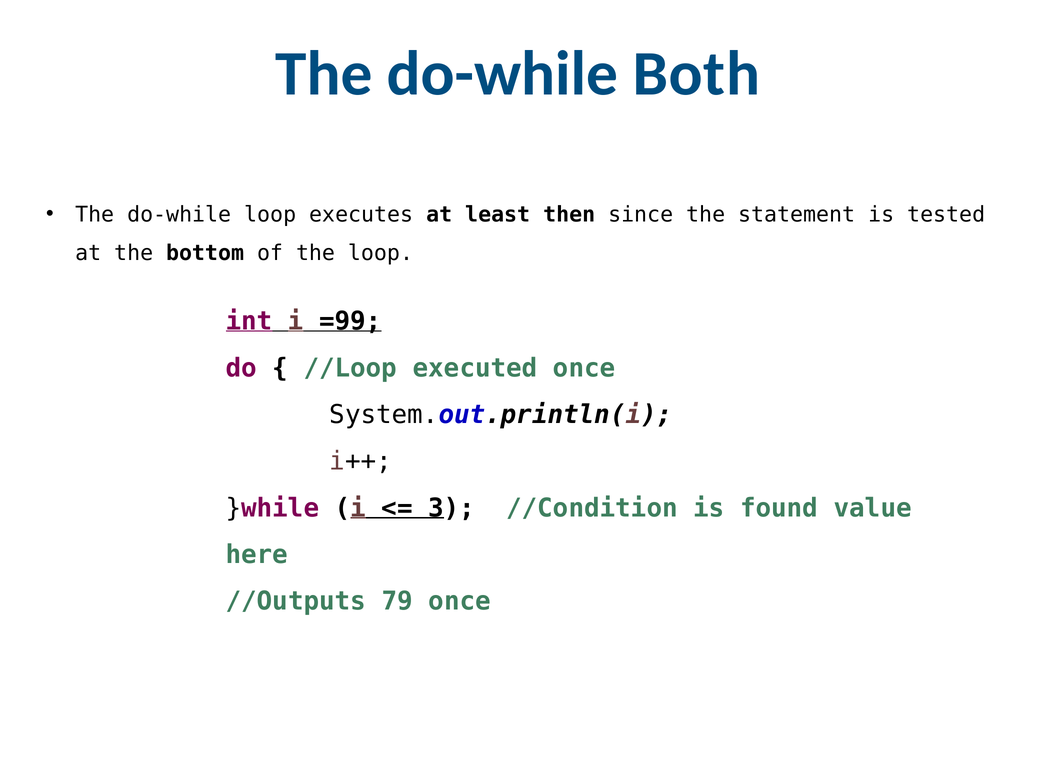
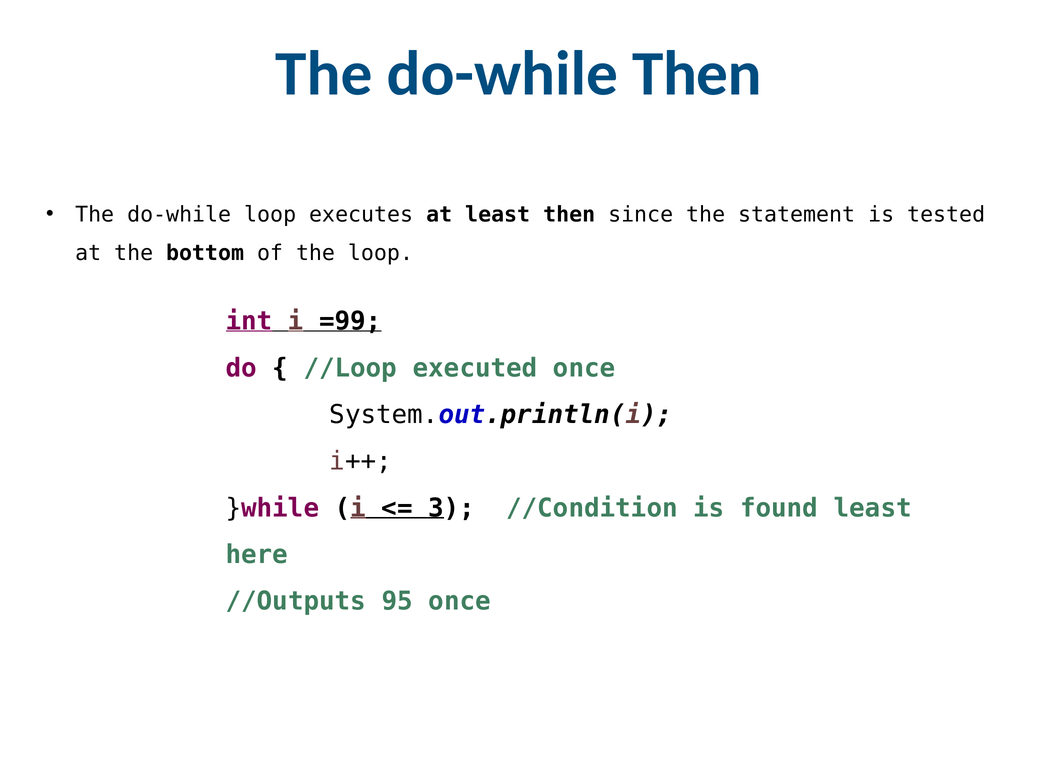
do-while Both: Both -> Then
found value: value -> least
79: 79 -> 95
